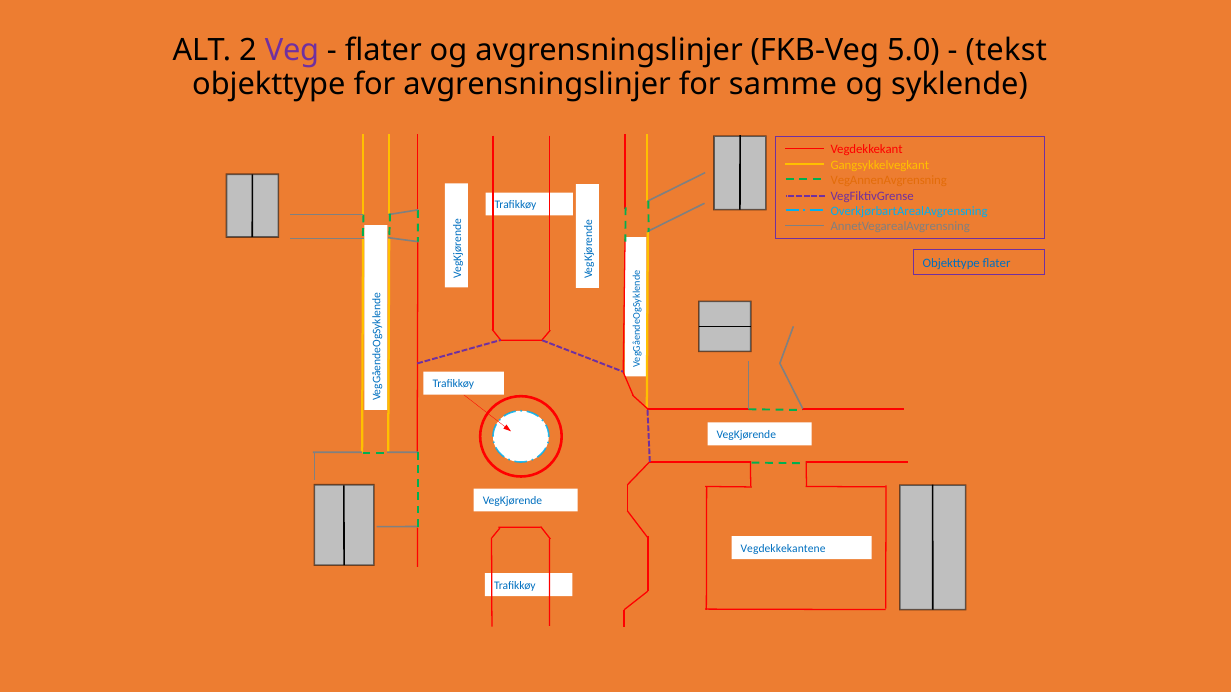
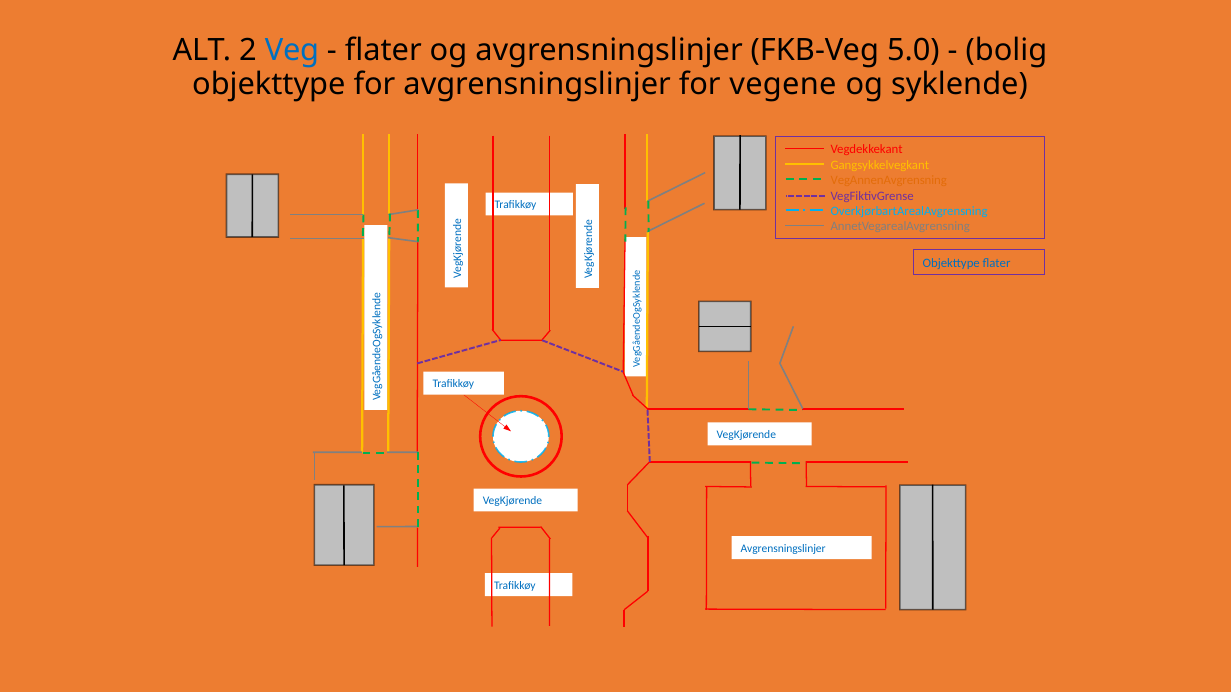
Veg colour: purple -> blue
tekst: tekst -> bolig
samme: samme -> vegene
Vegdekkekantene at (783, 549): Vegdekkekantene -> Avgrensningslinjer
